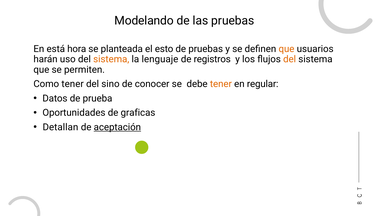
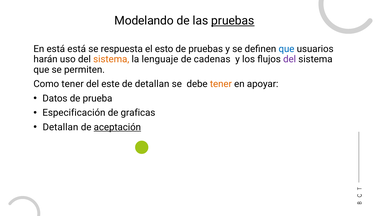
pruebas at (233, 21) underline: none -> present
está hora: hora -> está
planteada: planteada -> respuesta
que at (286, 49) colour: orange -> blue
registros: registros -> cadenas
del at (290, 59) colour: orange -> purple
sino: sino -> este
de conocer: conocer -> detallan
regular: regular -> apoyar
Oportunidades: Oportunidades -> Especificación
